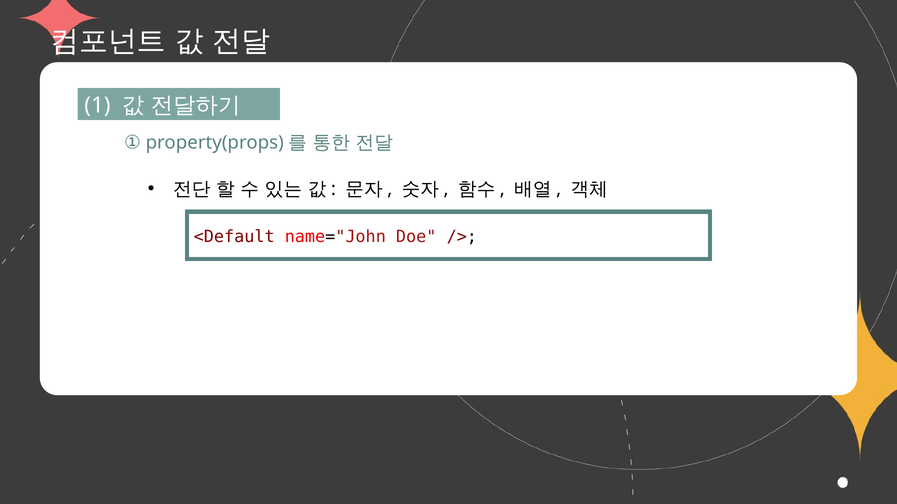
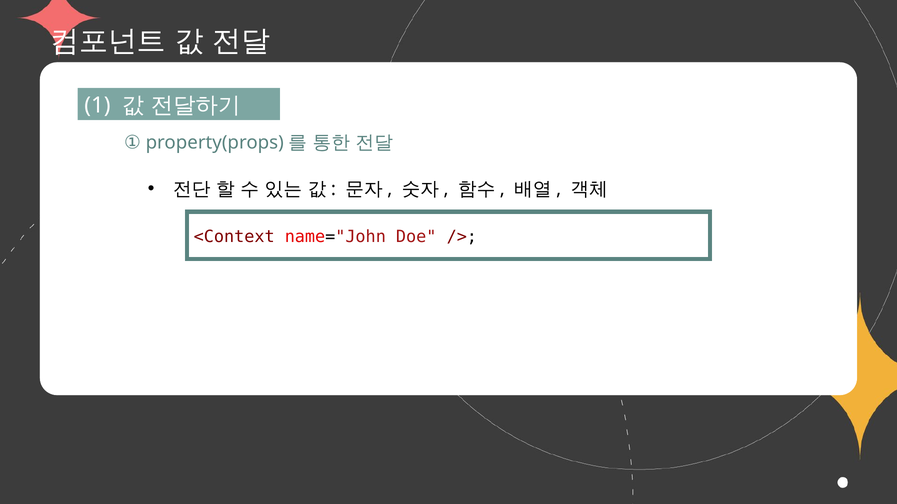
<Default: <Default -> <Context
